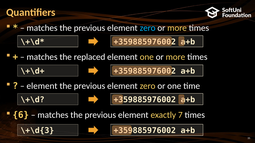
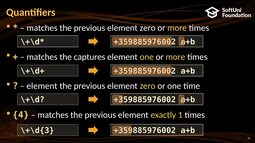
zero at (148, 28) colour: light blue -> white
replaced: replaced -> captures
6: 6 -> 4
7: 7 -> 1
